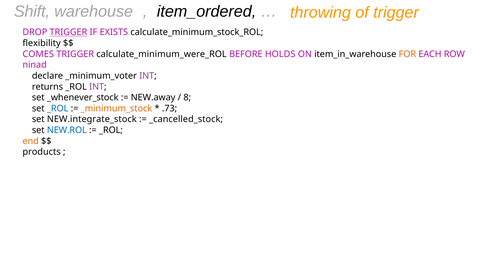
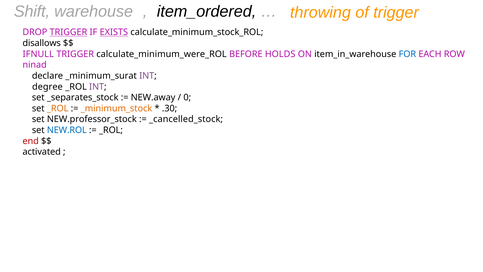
EXISTS underline: none -> present
flexibility: flexibility -> disallows
COMES: COMES -> IFNULL
FOR colour: orange -> blue
_minimum_voter: _minimum_voter -> _minimum_surat
returns: returns -> degree
_whenever_stock: _whenever_stock -> _separates_stock
8: 8 -> 0
_ROL at (58, 108) colour: blue -> orange
.73: .73 -> .30
NEW.integrate_stock: NEW.integrate_stock -> NEW.professor_stock
end colour: orange -> red
products: products -> activated
